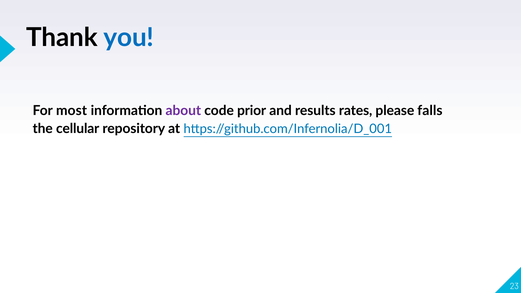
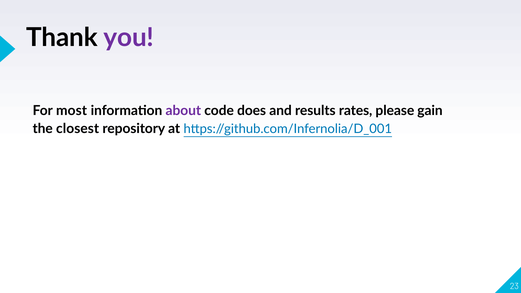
you colour: blue -> purple
prior: prior -> does
falls: falls -> gain
cellular: cellular -> closest
